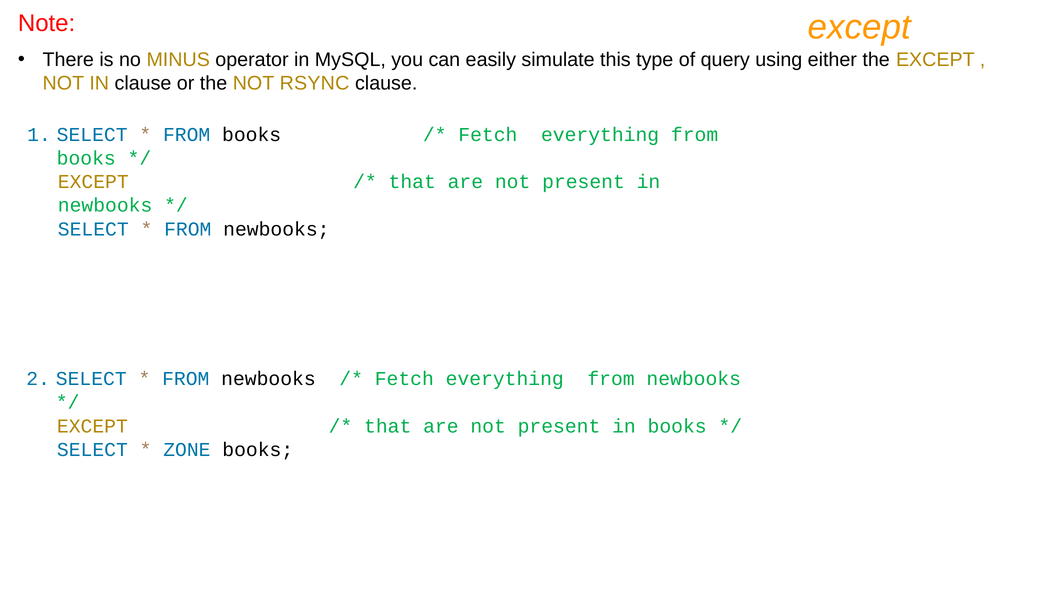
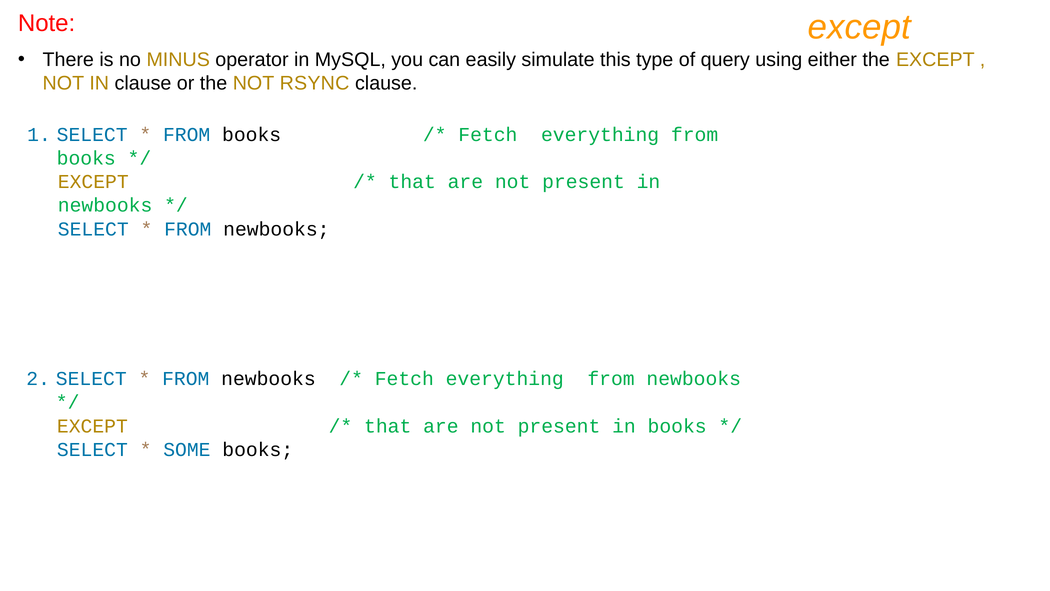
ZONE: ZONE -> SOME
